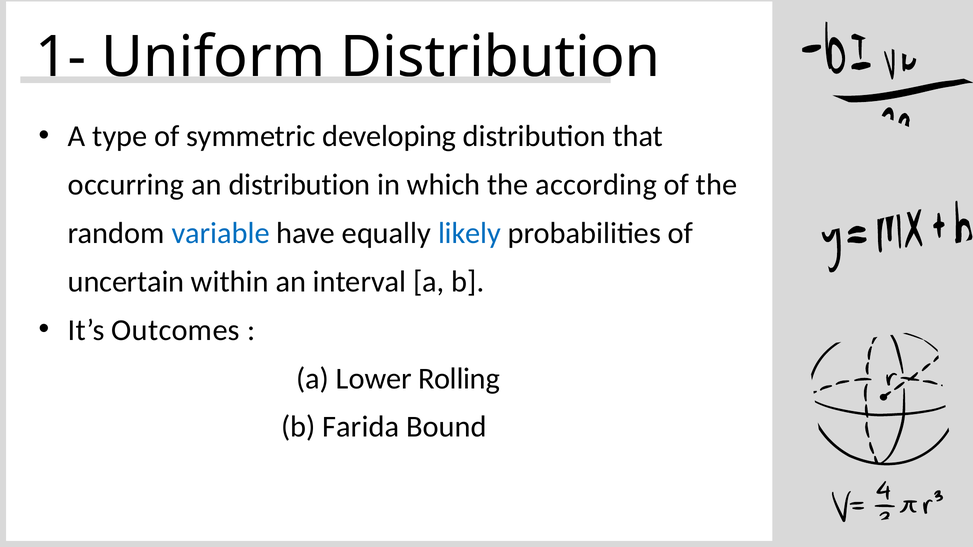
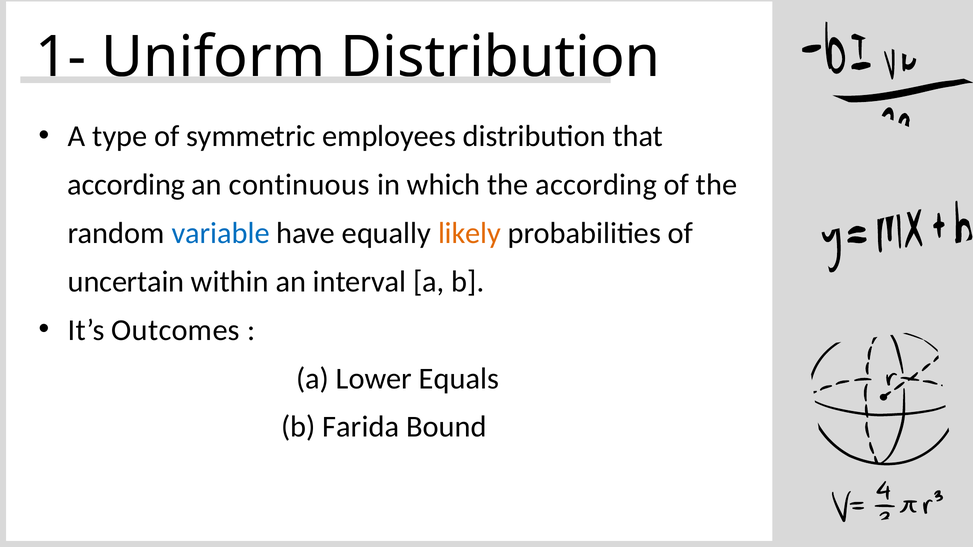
developing: developing -> employees
occurring at (126, 185): occurring -> according
an distribution: distribution -> continuous
likely colour: blue -> orange
Rolling: Rolling -> Equals
